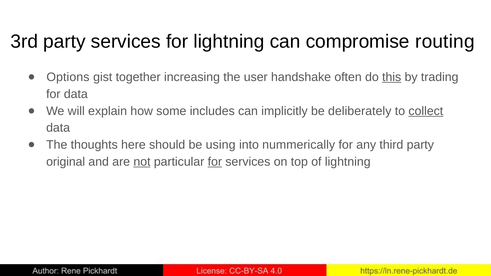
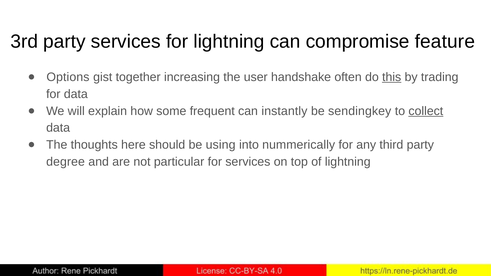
routing: routing -> feature
includes: includes -> frequent
implicitly: implicitly -> instantly
deliberately: deliberately -> sendingkey
original: original -> degree
not underline: present -> none
for at (215, 162) underline: present -> none
